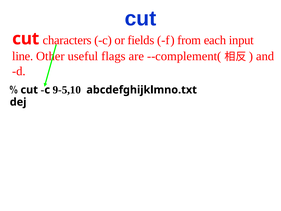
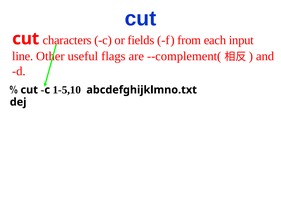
9-5,10: 9-5,10 -> 1-5,10
